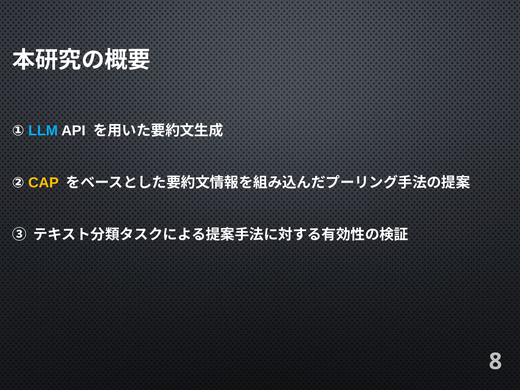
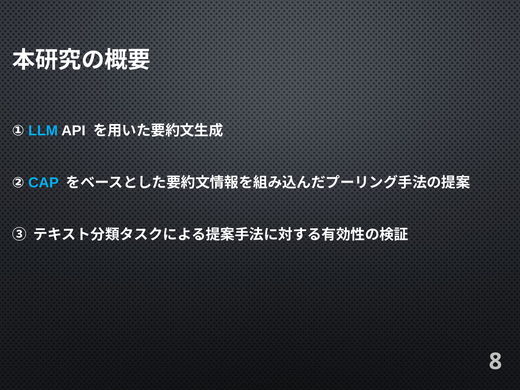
CAP colour: yellow -> light blue
